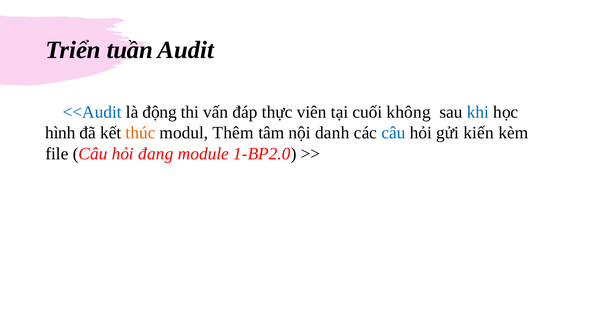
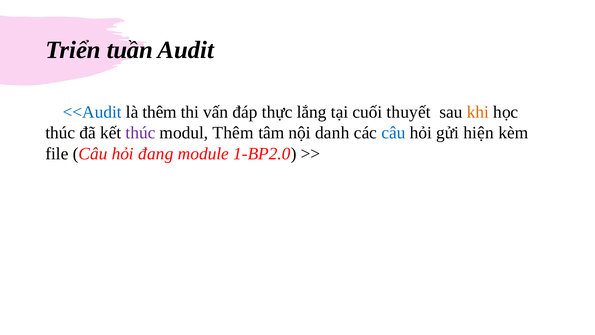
là động: động -> thêm
viên: viên -> lắng
không: không -> thuyết
khi colour: blue -> orange
hình at (60, 133): hình -> thúc
thúc at (140, 133) colour: orange -> purple
kiến: kiến -> hiện
